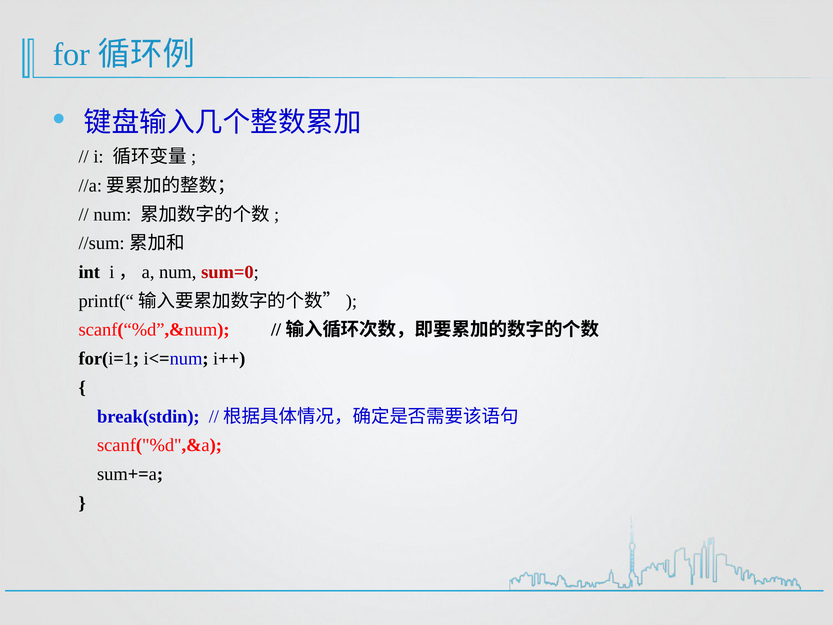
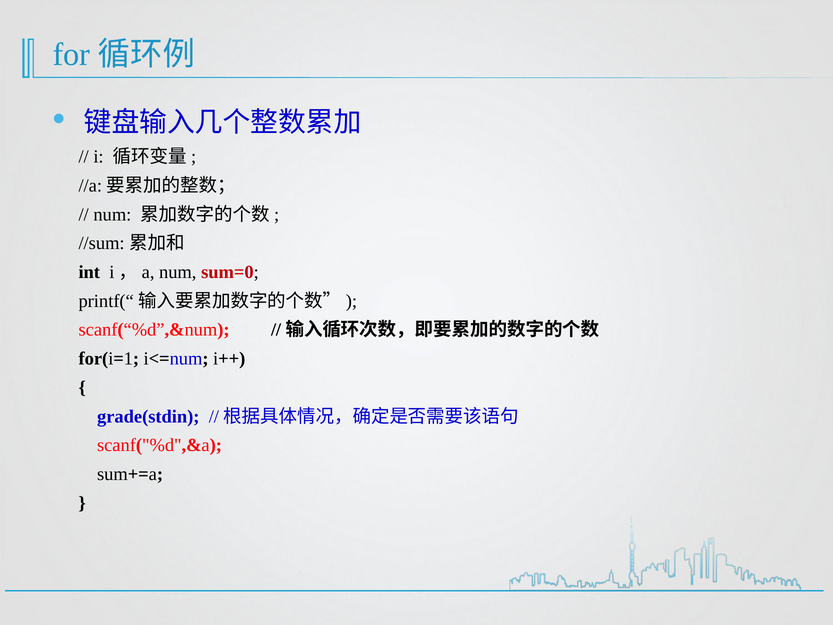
break(stdin: break(stdin -> grade(stdin
